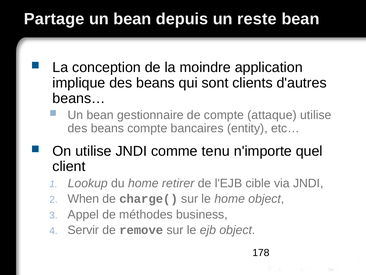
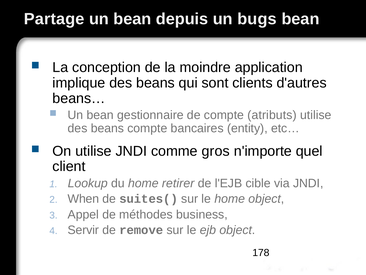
reste: reste -> bugs
attaque: attaque -> atributs
tenu: tenu -> gros
charge(: charge( -> suites(
